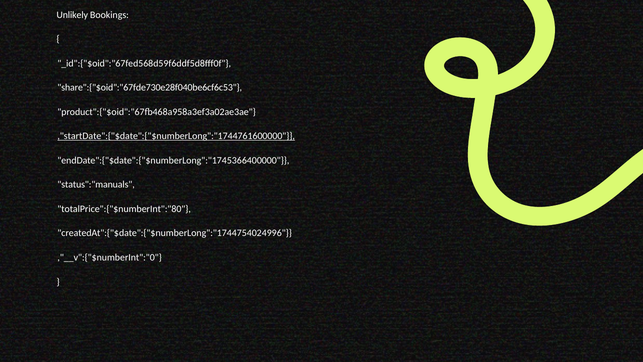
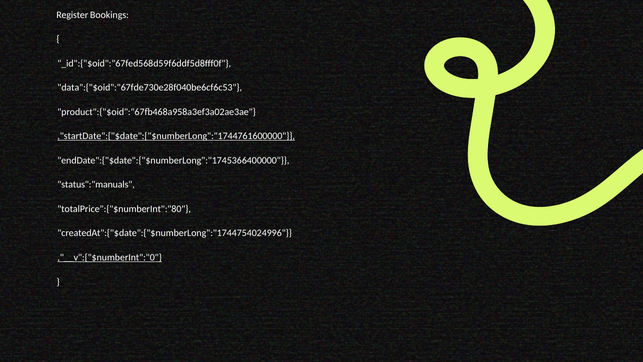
Unlikely: Unlikely -> Register
share":{"$oid":"67fde730e28f040be6cf6c53: share":{"$oid":"67fde730e28f040be6cf6c53 -> data":{"$oid":"67fde730e28f040be6cf6c53
,"__v":{"$numberInt":"0 underline: none -> present
